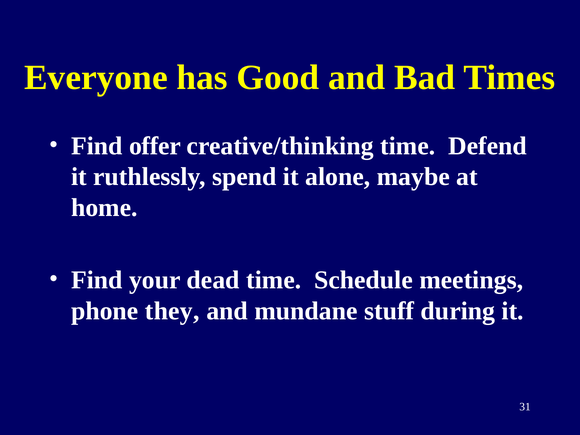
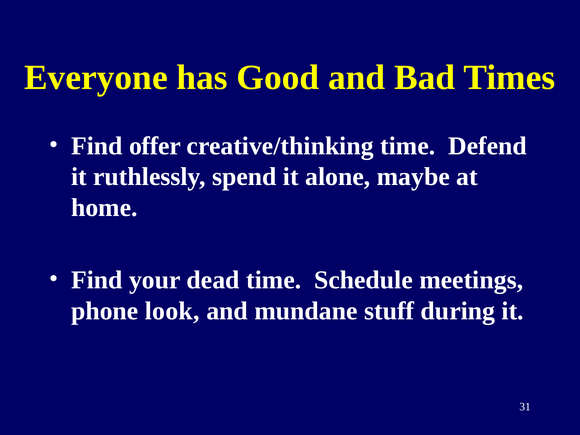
they: they -> look
